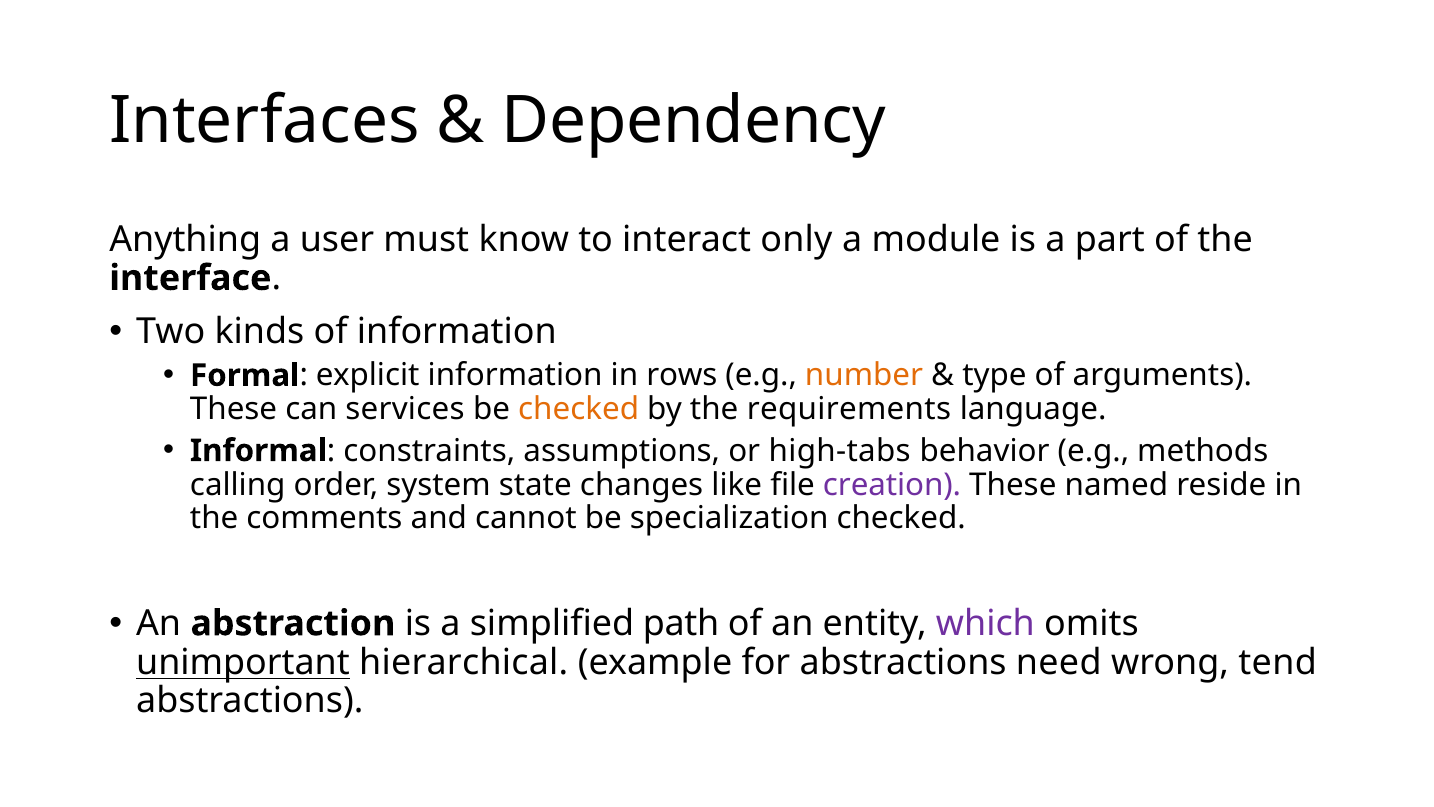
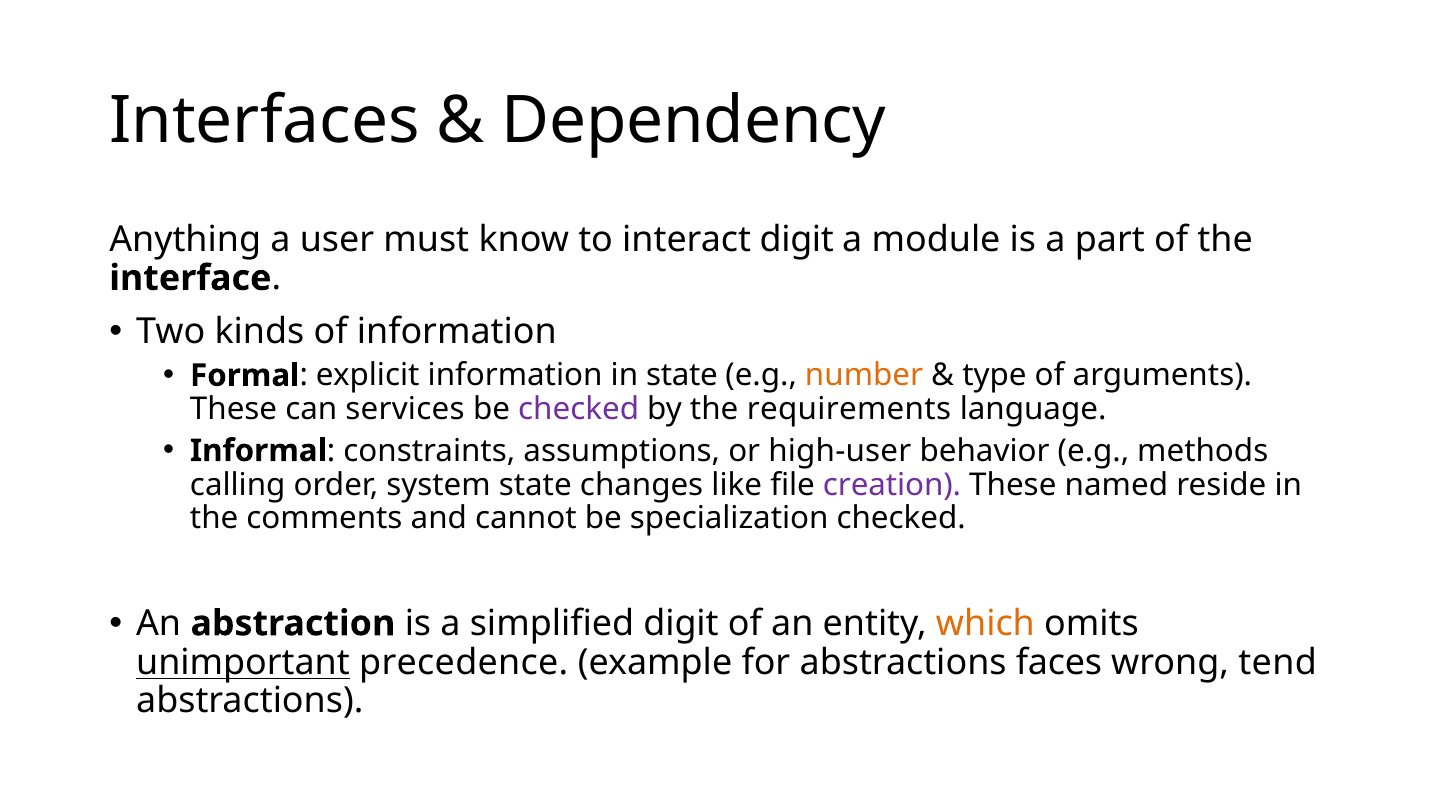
interact only: only -> digit
in rows: rows -> state
checked at (579, 409) colour: orange -> purple
high-tabs: high-tabs -> high-user
simplified path: path -> digit
which colour: purple -> orange
hierarchical: hierarchical -> precedence
need: need -> faces
